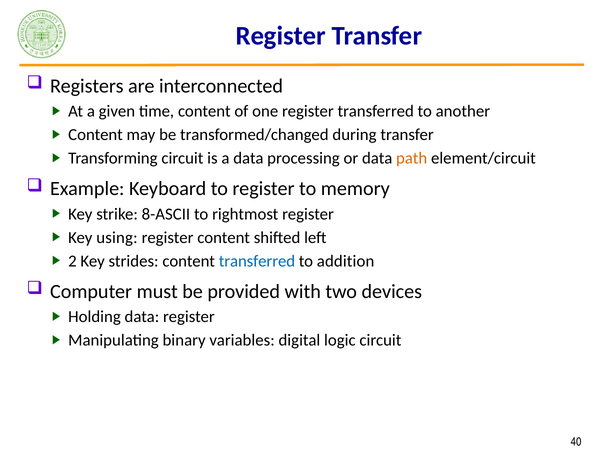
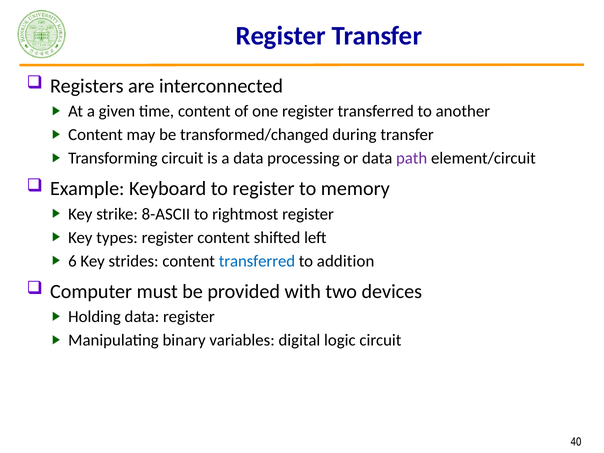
path colour: orange -> purple
using: using -> types
2: 2 -> 6
